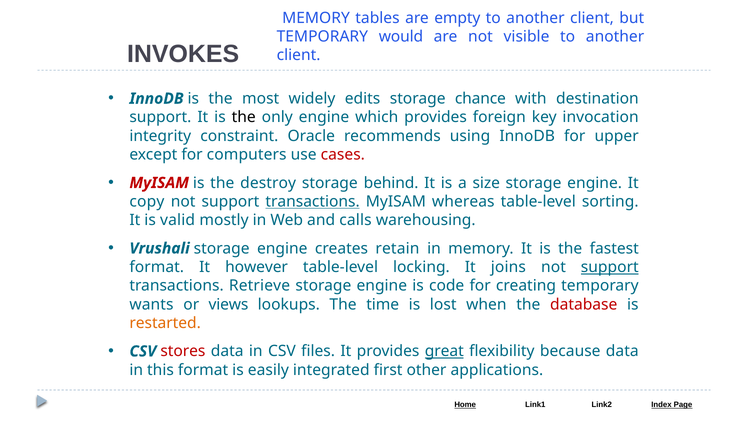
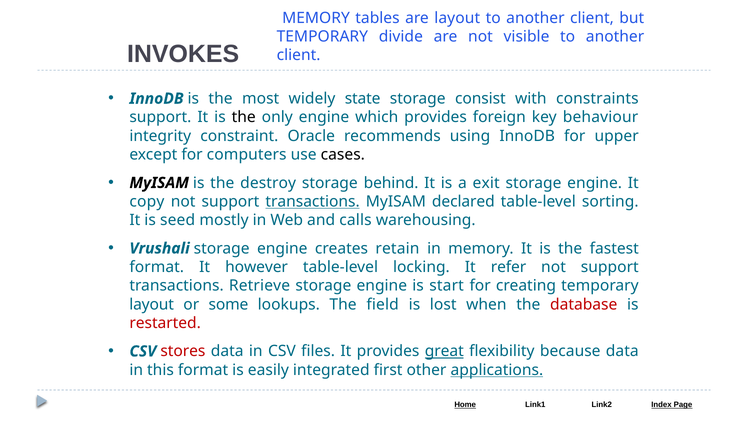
are empty: empty -> layout
would: would -> divide
edits: edits -> state
chance: chance -> consist
destination: destination -> constraints
invocation: invocation -> behaviour
cases colour: red -> black
MyISAM at (159, 183) colour: red -> black
size: size -> exit
whereas: whereas -> declared
valid: valid -> seed
joins: joins -> refer
support at (610, 267) underline: present -> none
code: code -> start
wants at (151, 304): wants -> layout
views: views -> some
time: time -> field
restarted colour: orange -> red
applications underline: none -> present
